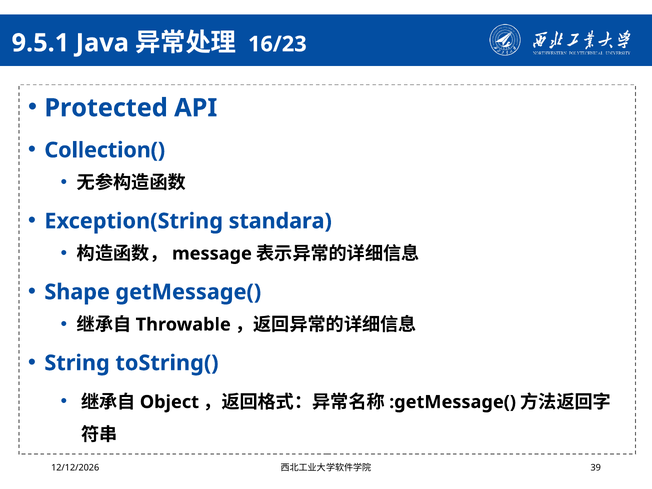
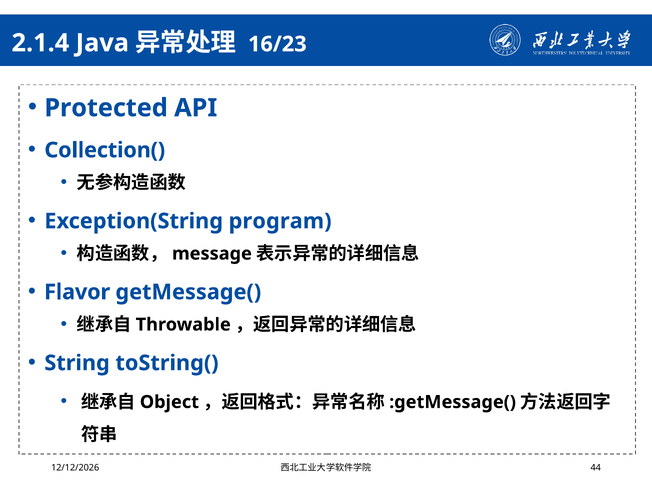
9.5.1: 9.5.1 -> 2.1.4
standara: standara -> program
Shape: Shape -> Flavor
39: 39 -> 44
